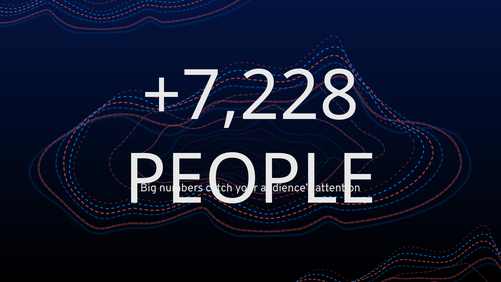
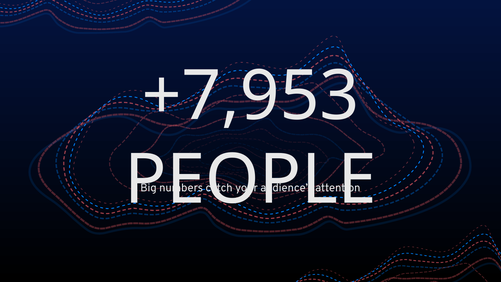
+7,228: +7,228 -> +7,953
